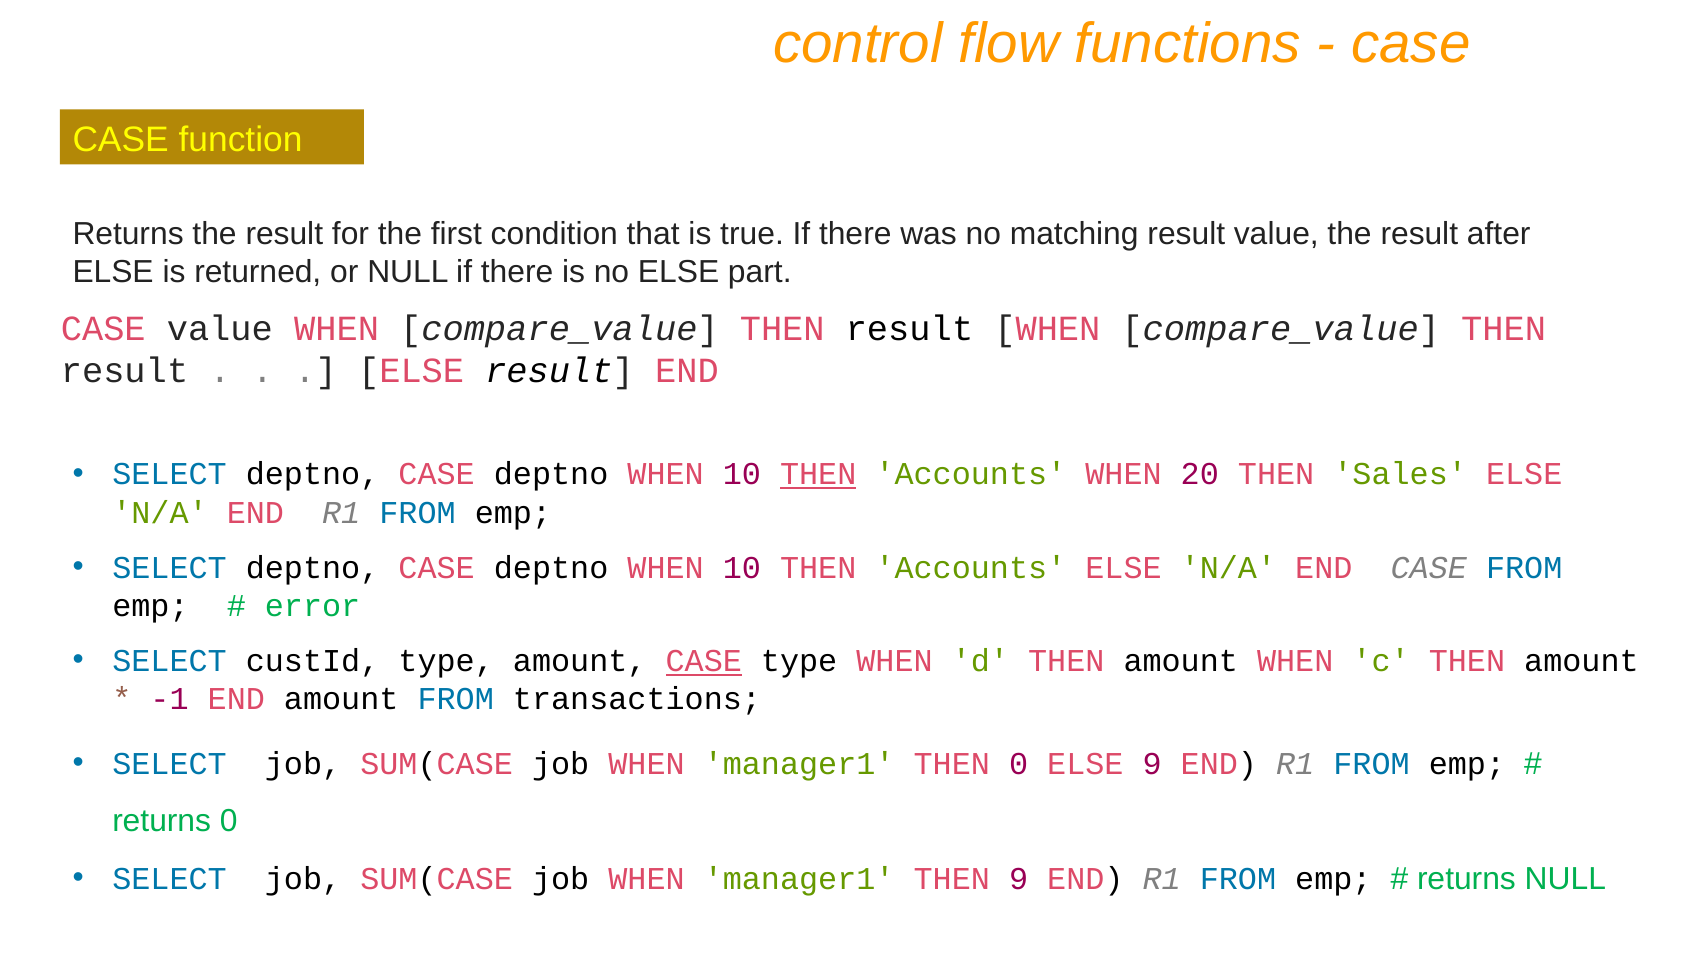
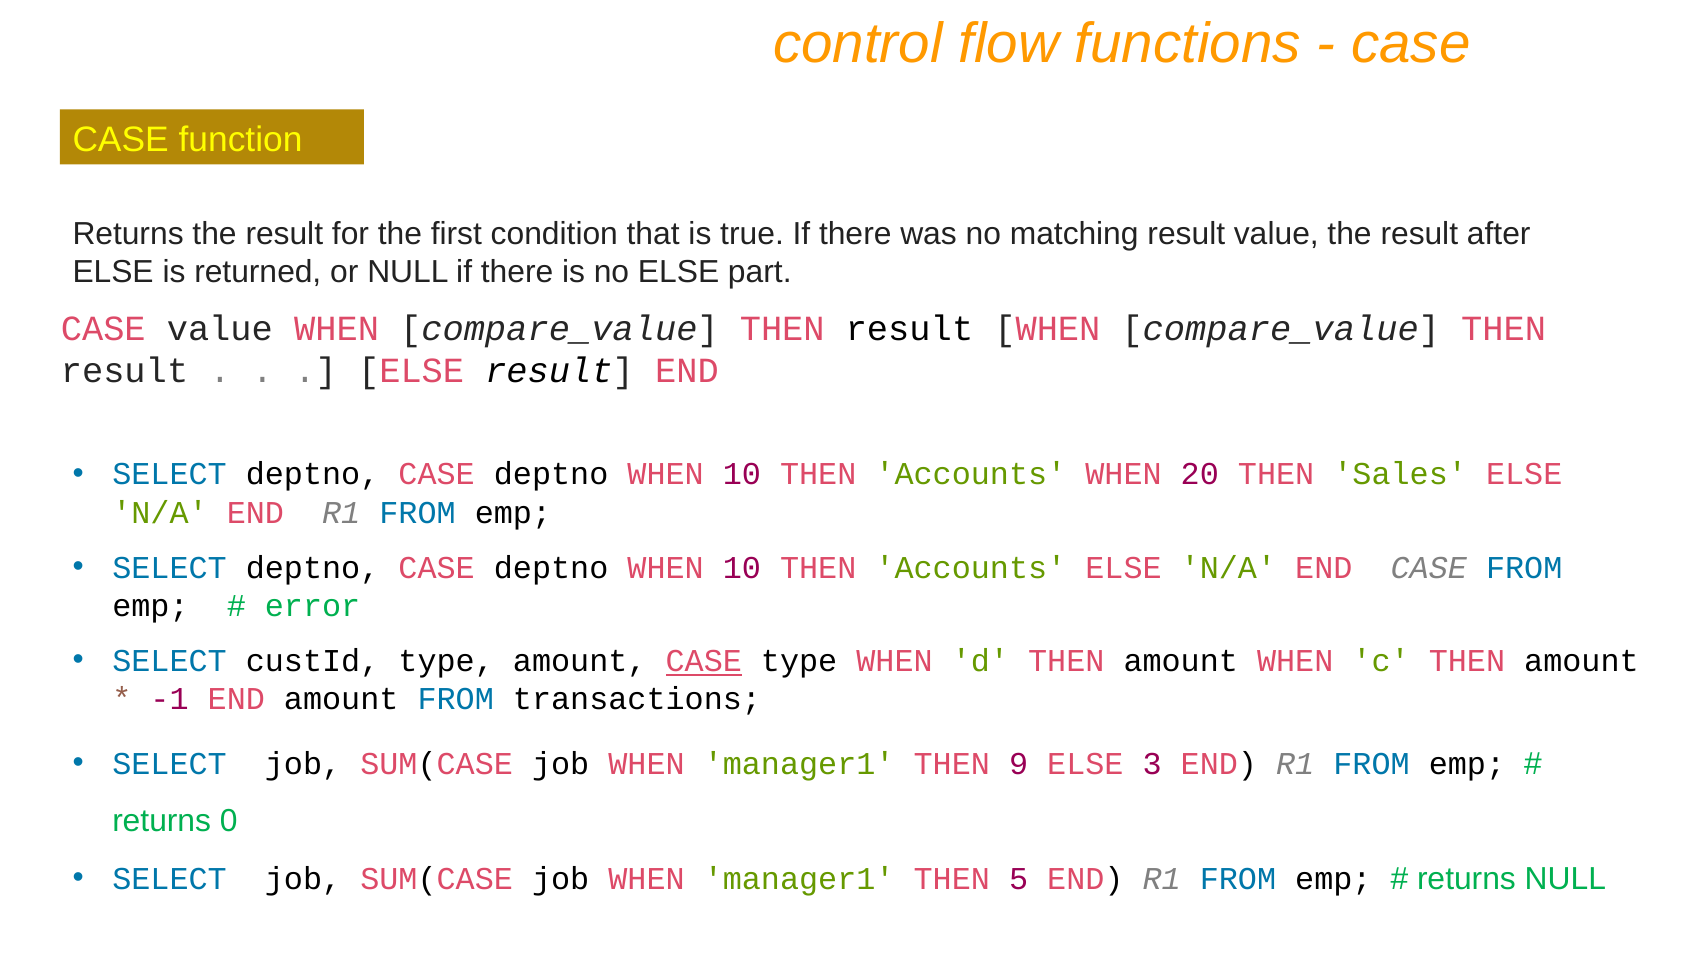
THEN at (818, 474) underline: present -> none
THEN 0: 0 -> 9
ELSE 9: 9 -> 3
THEN 9: 9 -> 5
